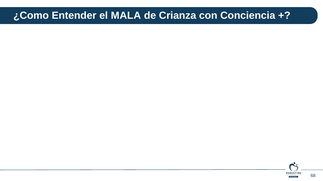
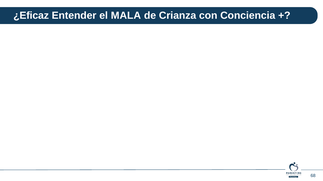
¿Como: ¿Como -> ¿Eficaz
